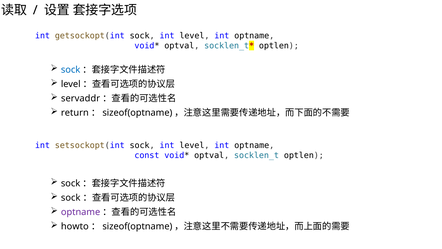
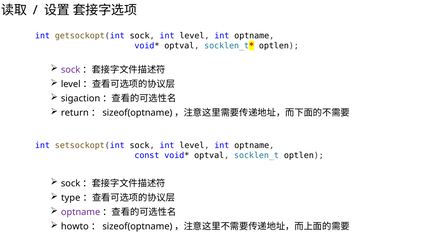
sock at (71, 70) colour: blue -> purple
servaddr: servaddr -> sigaction
sock at (71, 198): sock -> type
